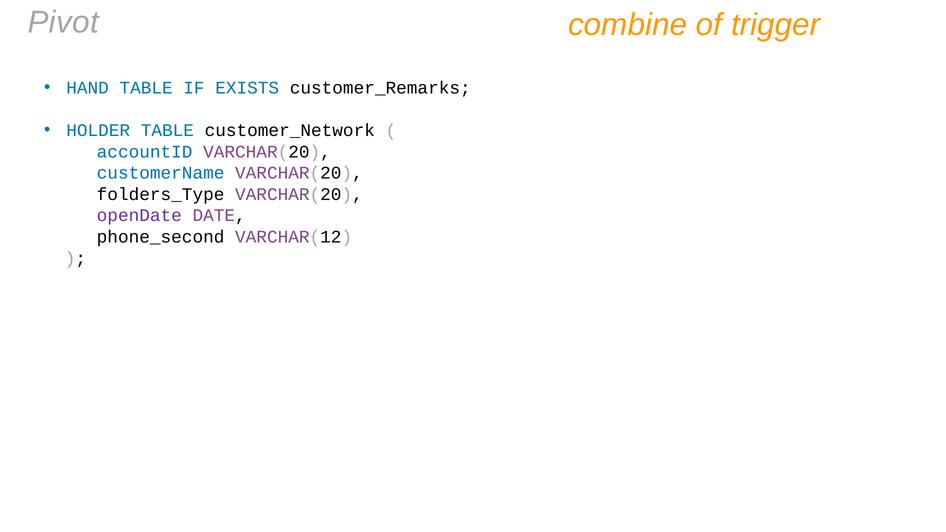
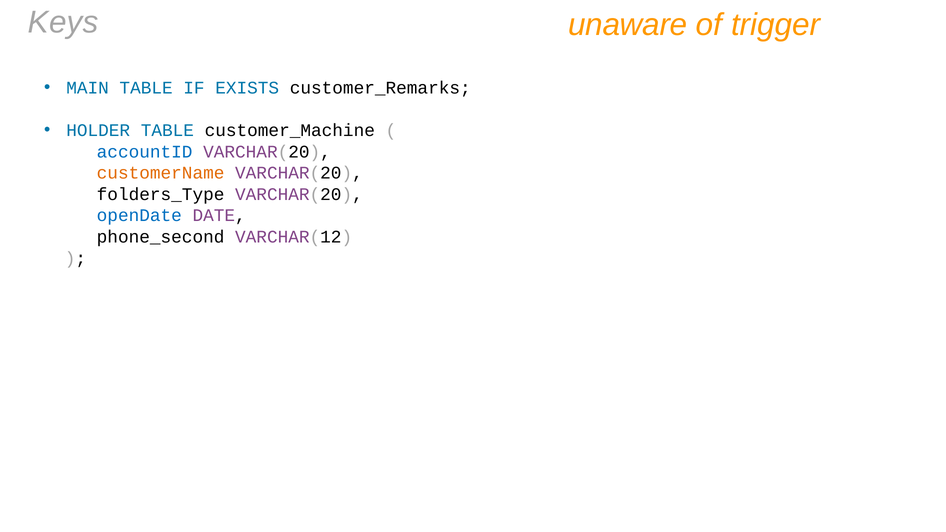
Pivot: Pivot -> Keys
combine: combine -> unaware
HAND: HAND -> MAIN
customer_Network: customer_Network -> customer_Machine
customerName colour: blue -> orange
openDate colour: purple -> blue
